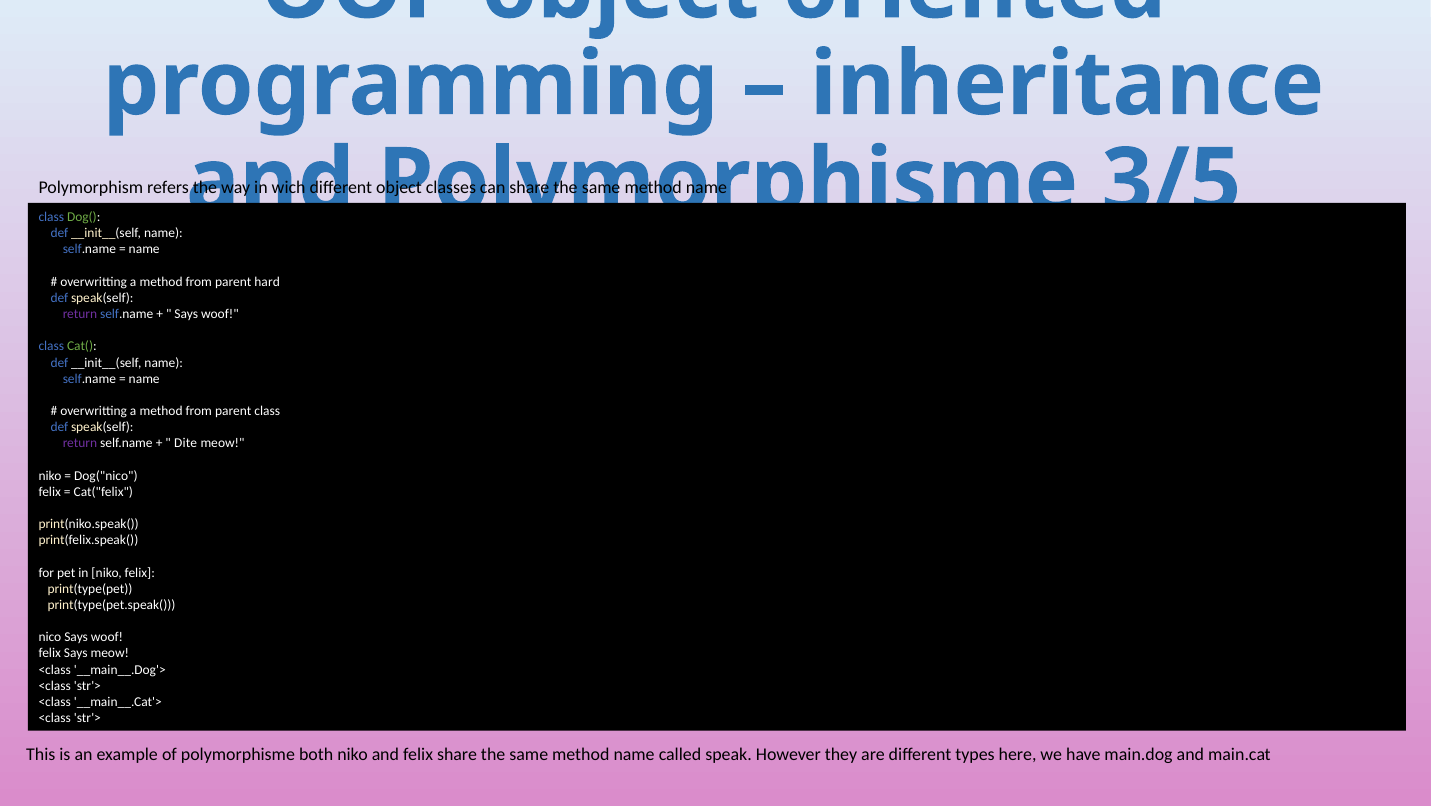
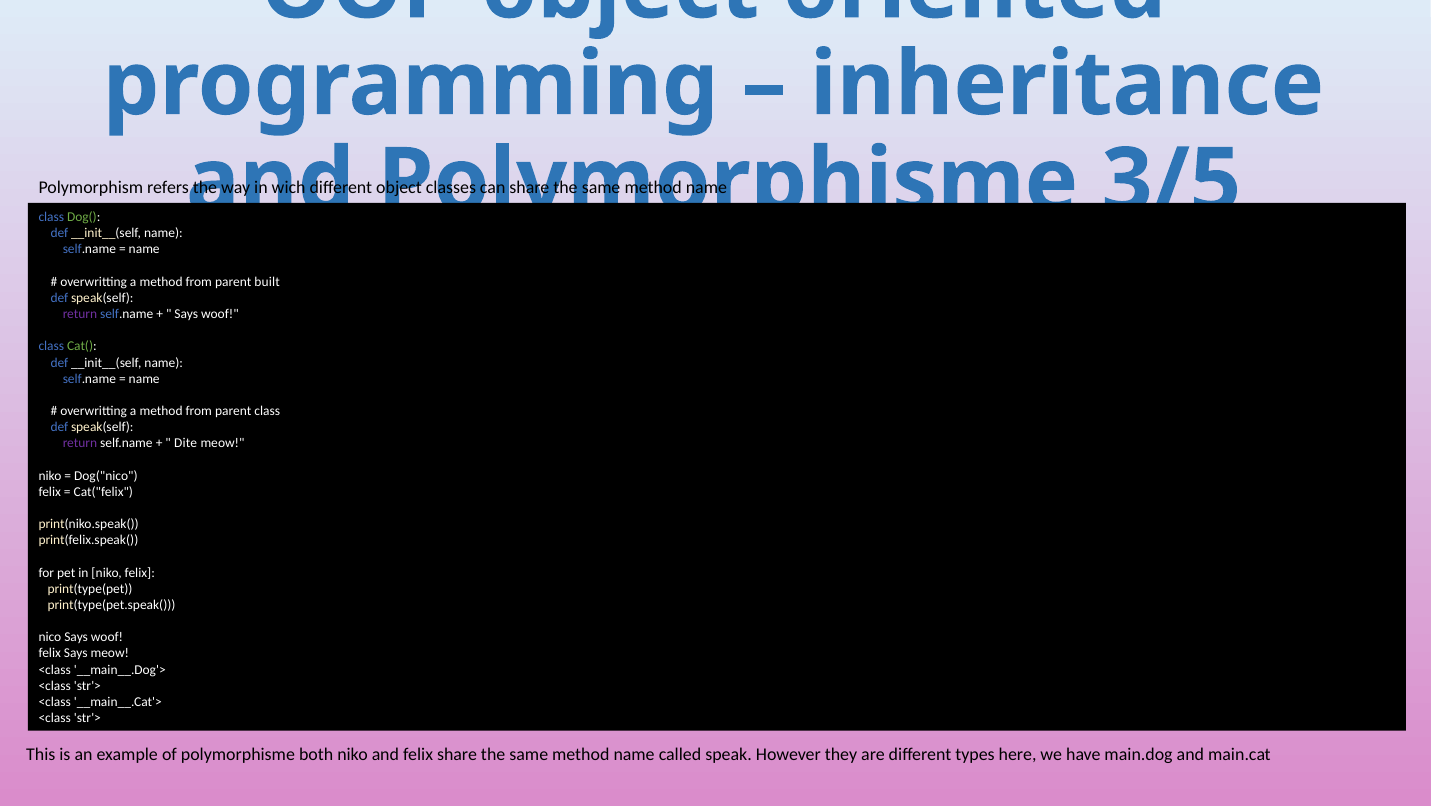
hard: hard -> built
